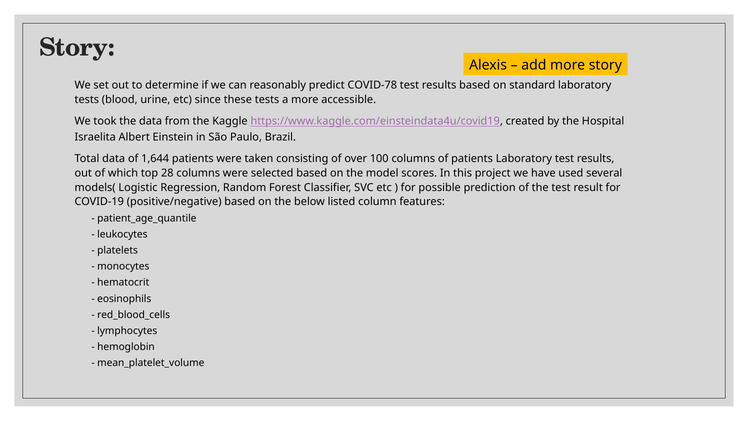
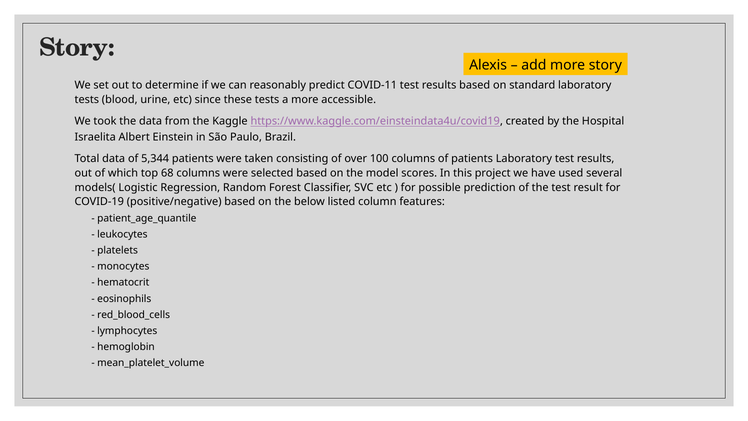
COVID-78: COVID-78 -> COVID-11
1,644: 1,644 -> 5,344
28: 28 -> 68
